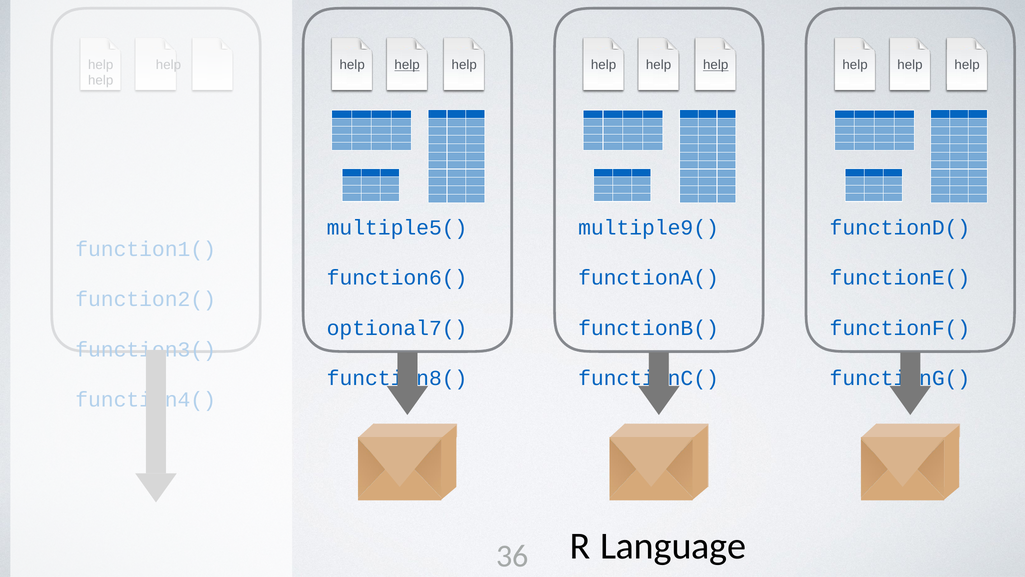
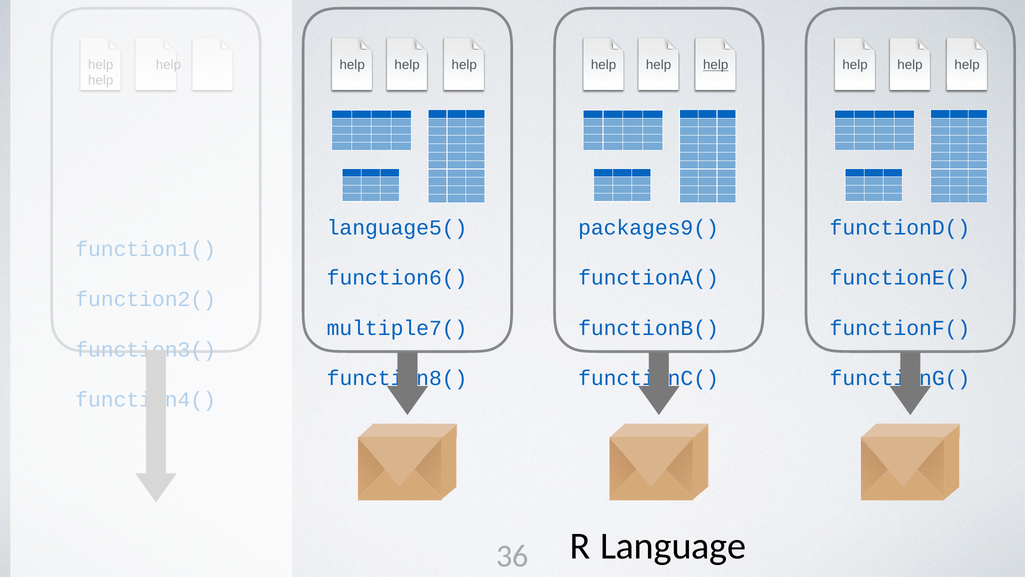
help at (407, 65) underline: present -> none
multiple5(: multiple5( -> language5(
multiple9(: multiple9( -> packages9(
optional7(: optional7( -> multiple7(
